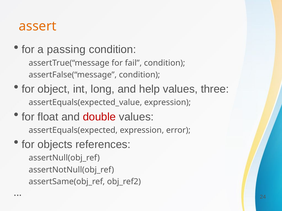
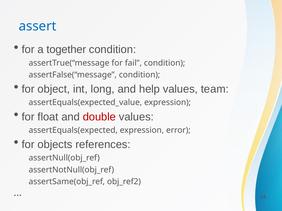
assert colour: orange -> blue
passing: passing -> together
three: three -> team
